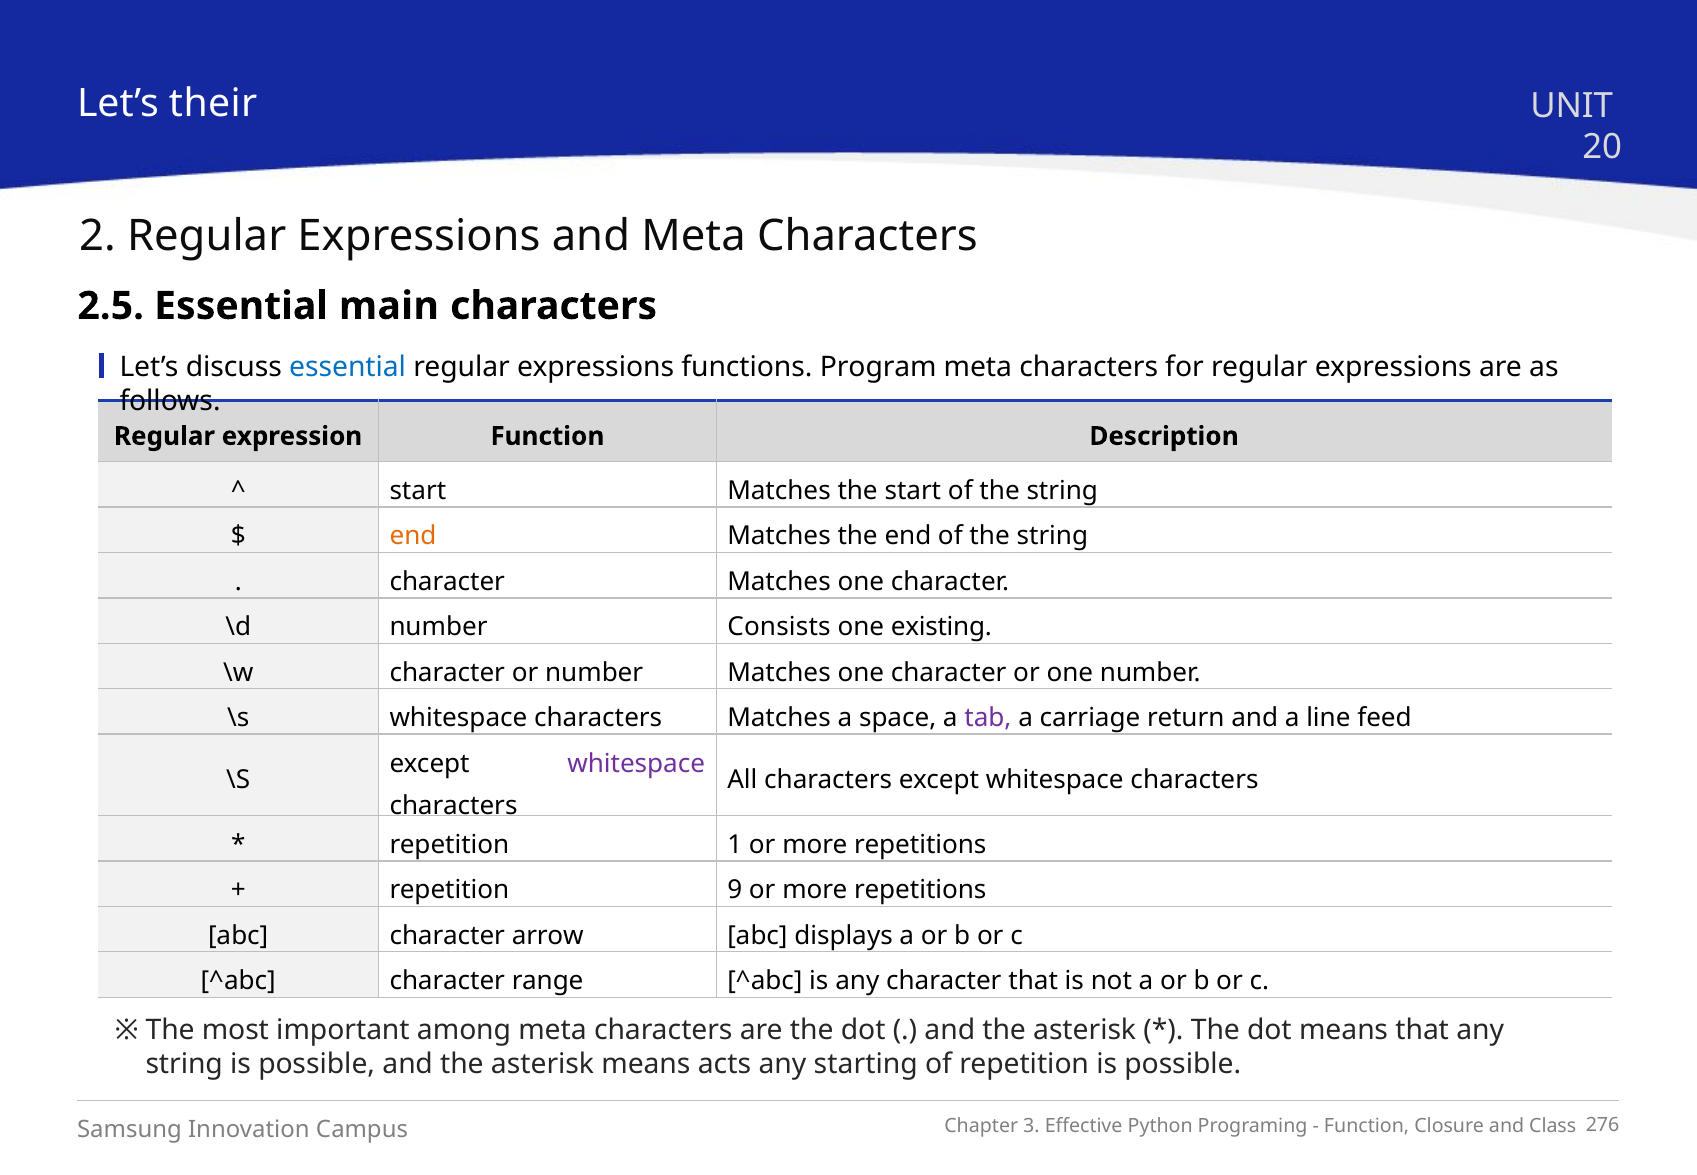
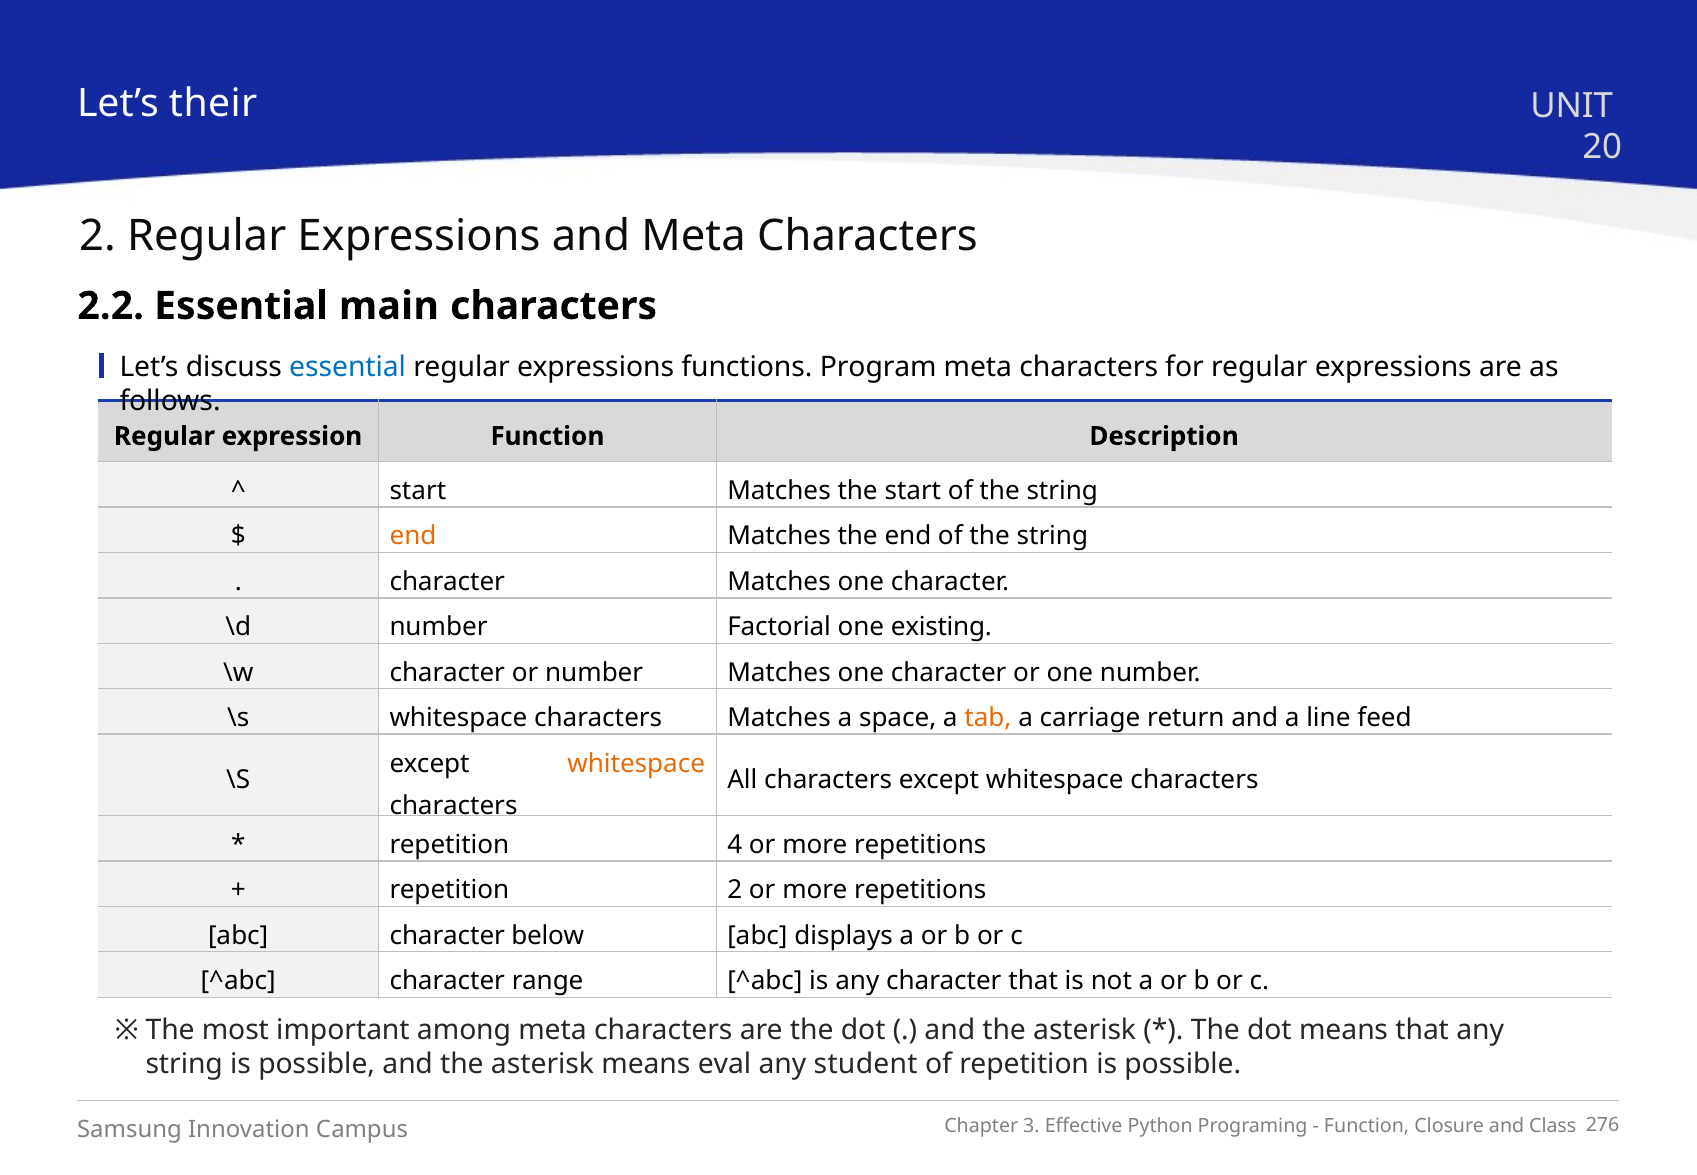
2.5: 2.5 -> 2.2
Consists: Consists -> Factorial
tab colour: purple -> orange
whitespace at (636, 763) colour: purple -> orange
1: 1 -> 4
repetition 9: 9 -> 2
arrow: arrow -> below
acts: acts -> eval
starting: starting -> student
